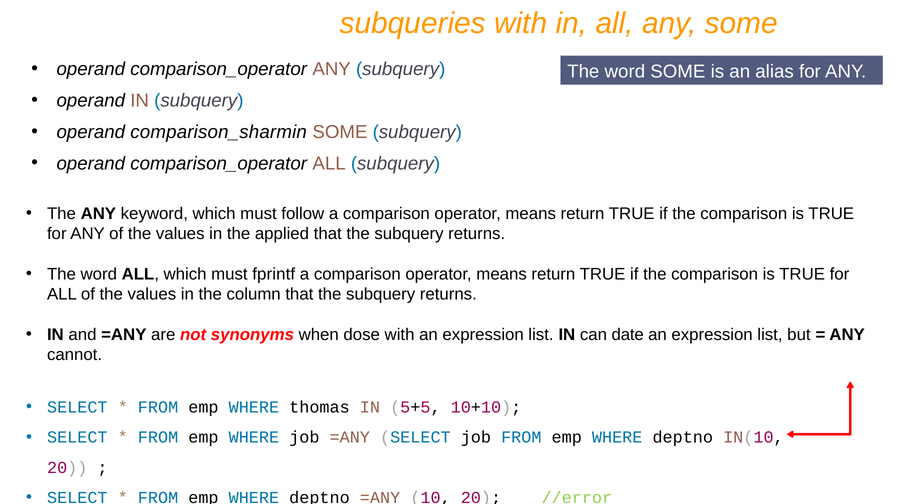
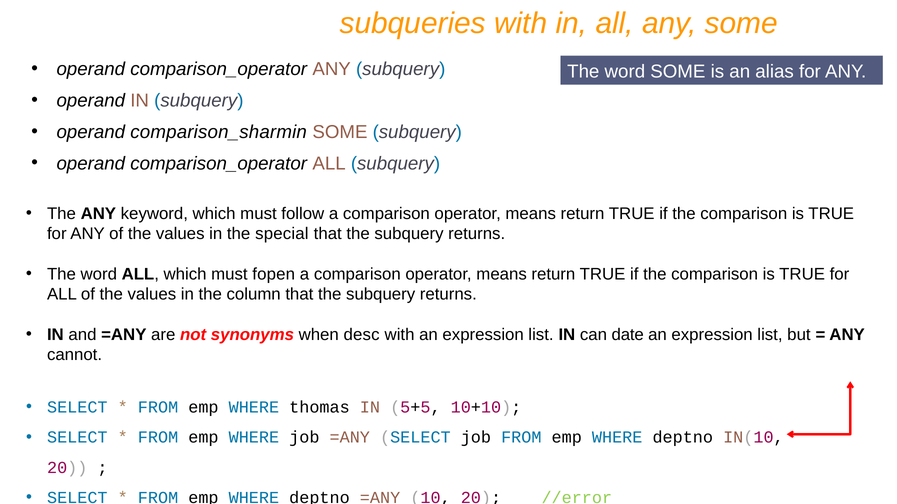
applied: applied -> special
fprintf: fprintf -> fopen
dose: dose -> desc
